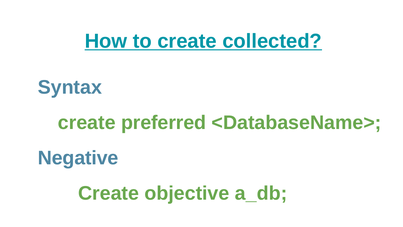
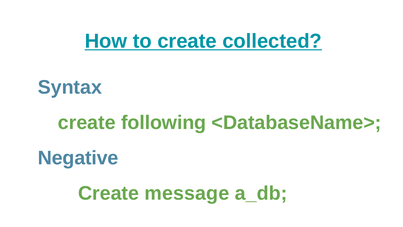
preferred: preferred -> following
objective: objective -> message
